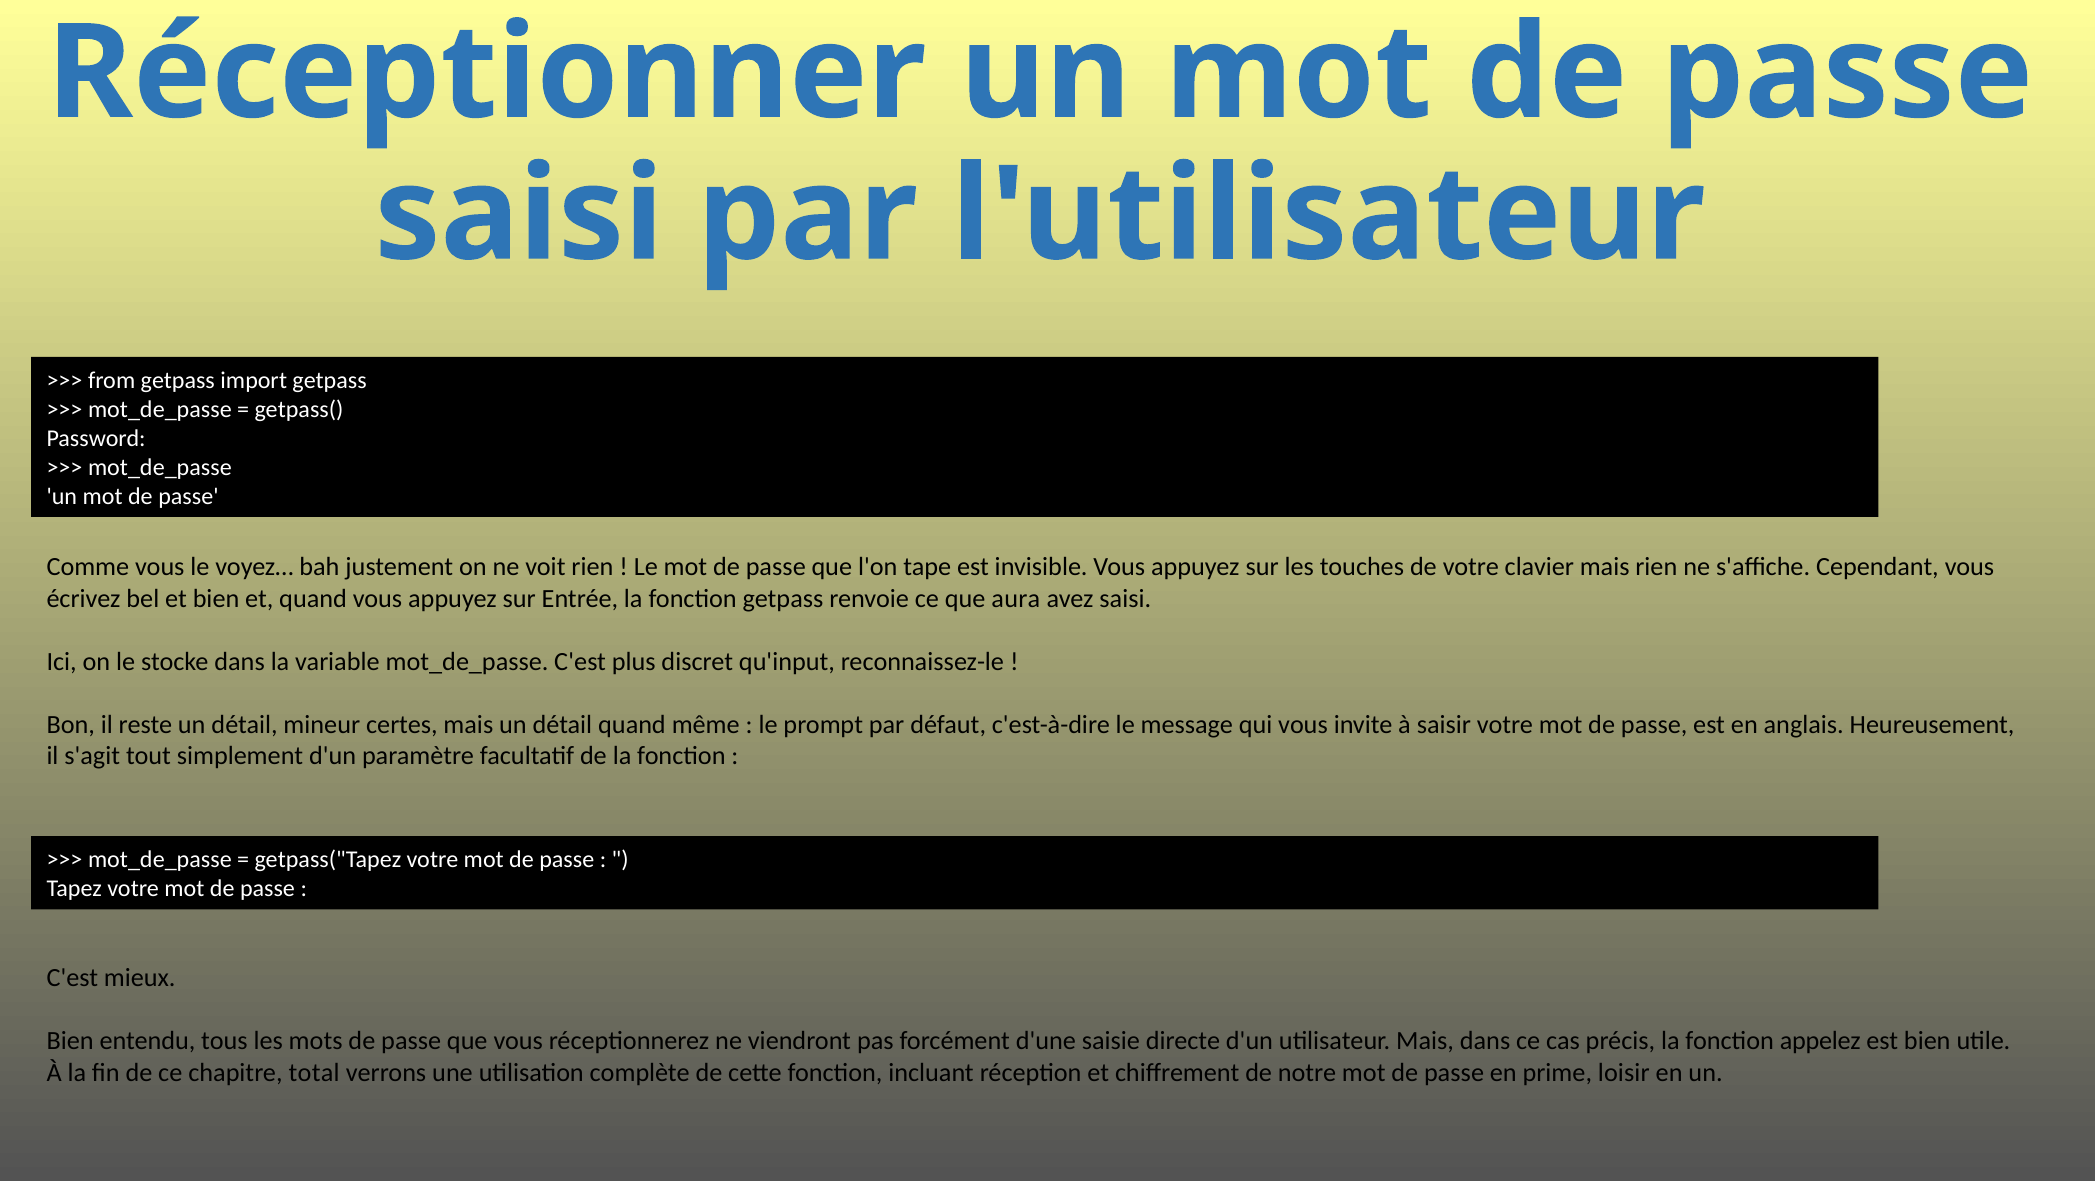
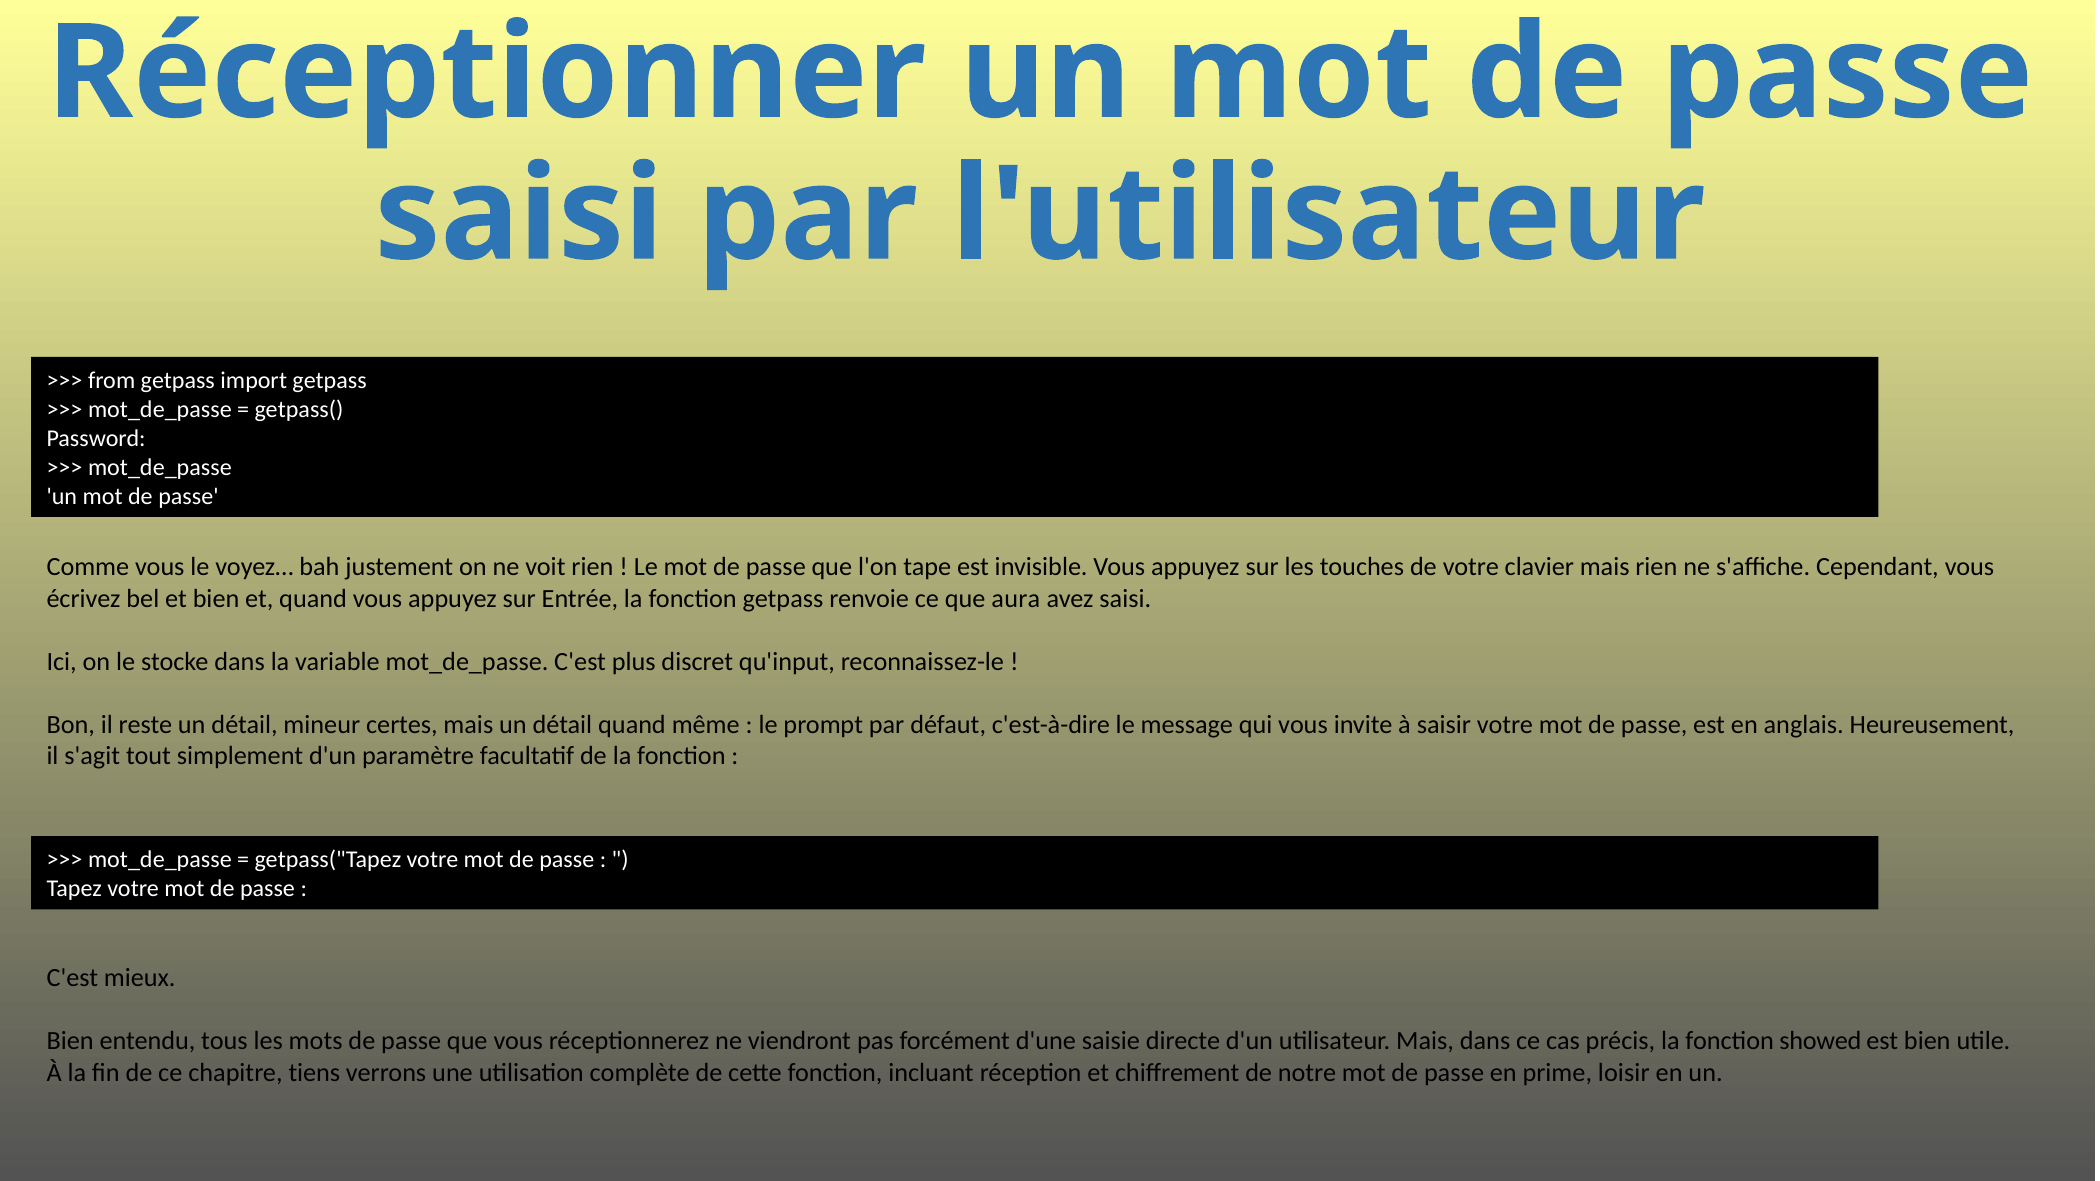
appelez: appelez -> showed
total: total -> tiens
